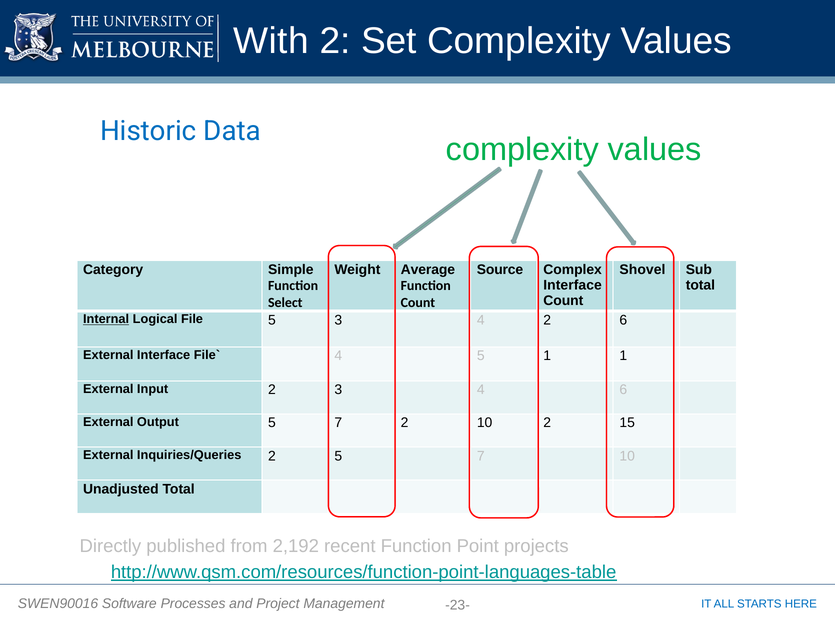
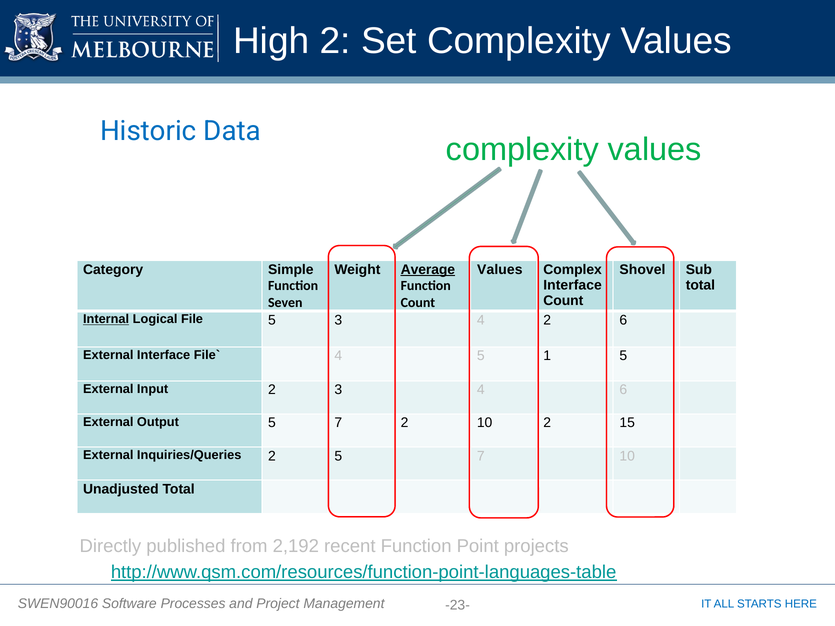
With: With -> High
Average underline: none -> present
Source at (500, 270): Source -> Values
Select: Select -> Seven
1 1: 1 -> 5
